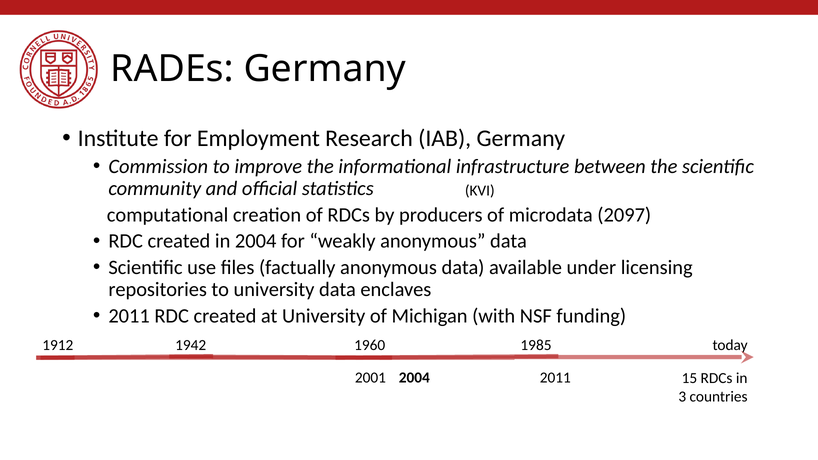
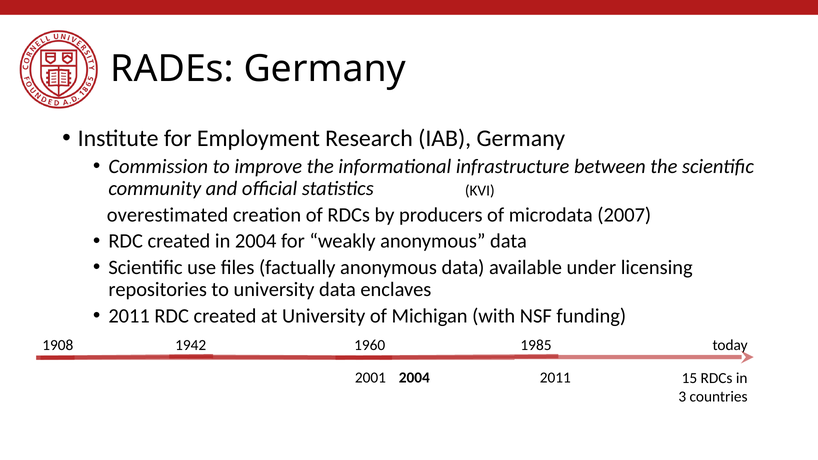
computational: computational -> overestimated
2097: 2097 -> 2007
1912: 1912 -> 1908
